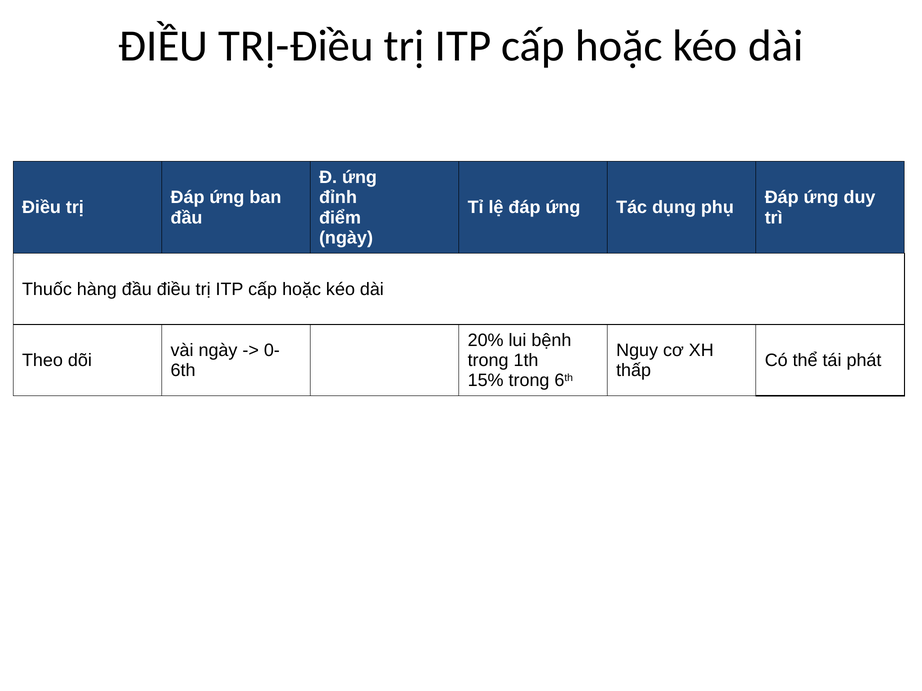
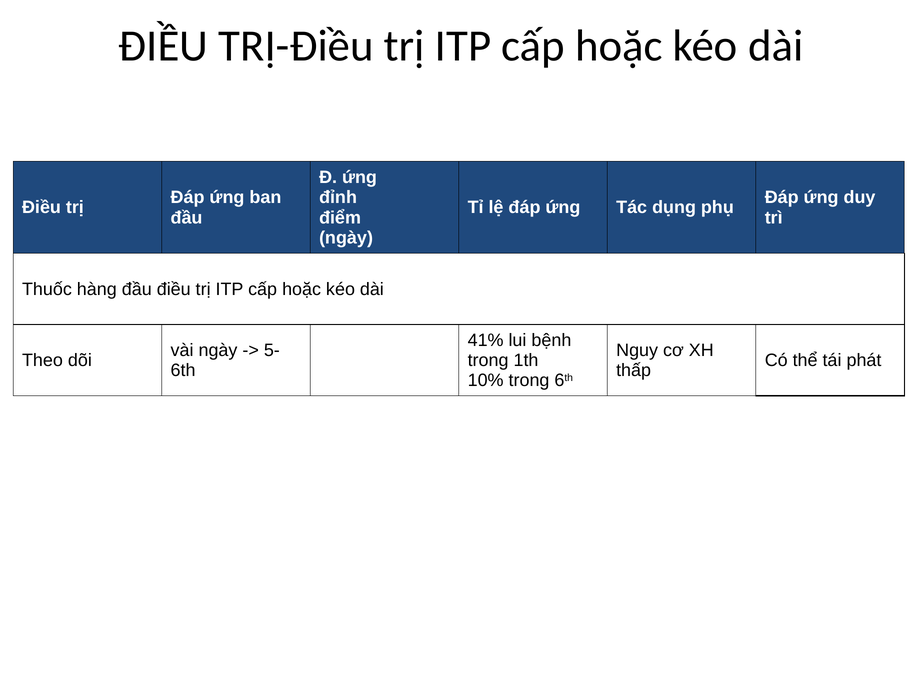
20%: 20% -> 41%
0-: 0- -> 5-
15%: 15% -> 10%
